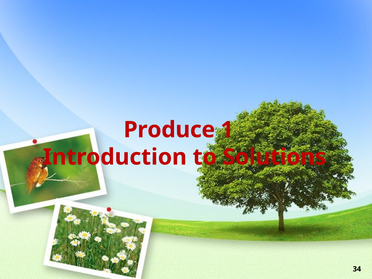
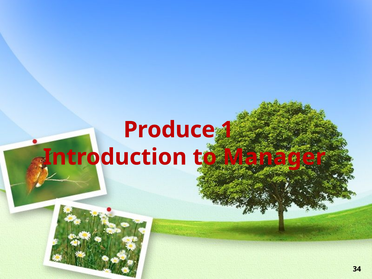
Solutions: Solutions -> Manager
